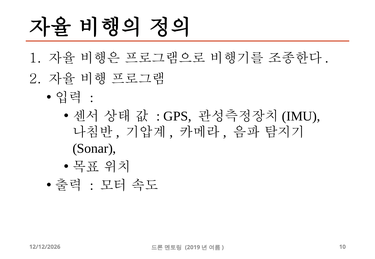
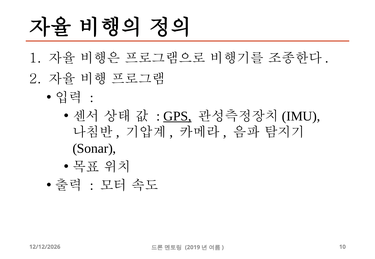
GPS underline: none -> present
